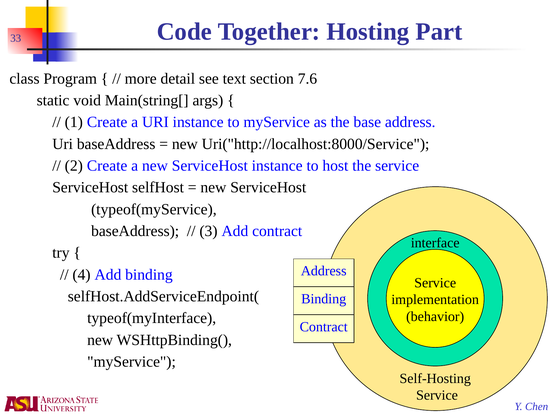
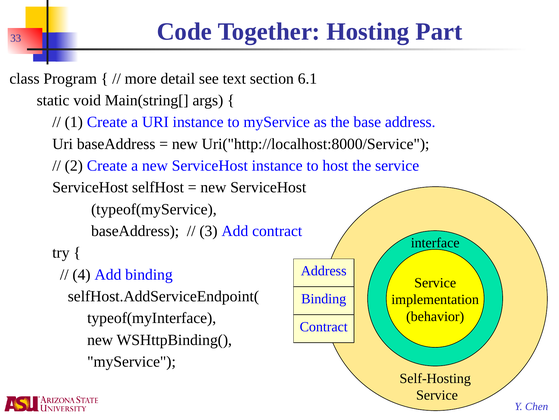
7.6: 7.6 -> 6.1
